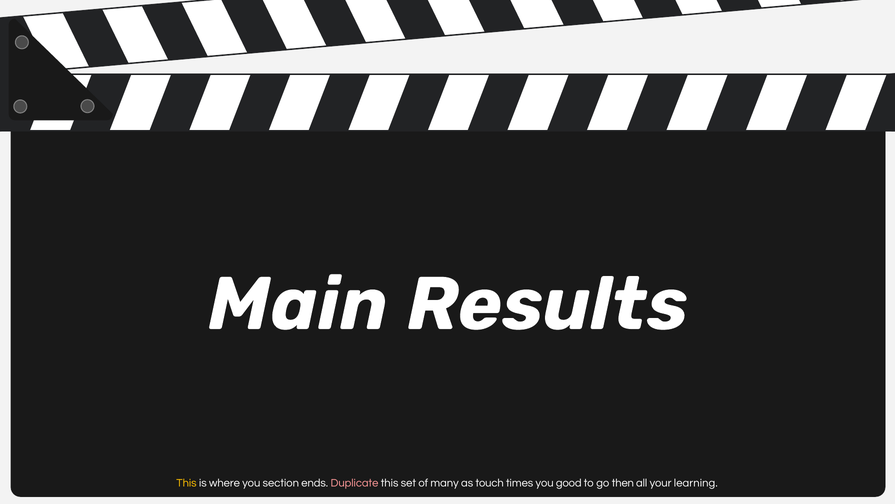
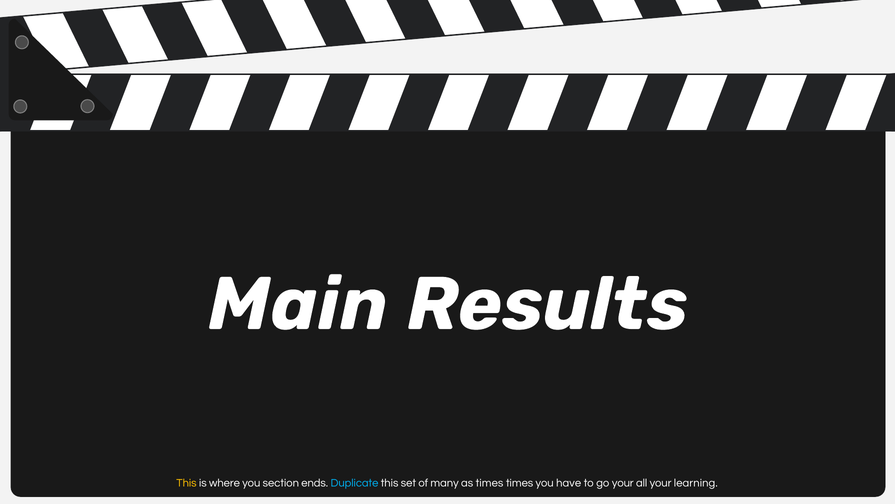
Duplicate colour: pink -> light blue
as touch: touch -> times
good: good -> have
go then: then -> your
